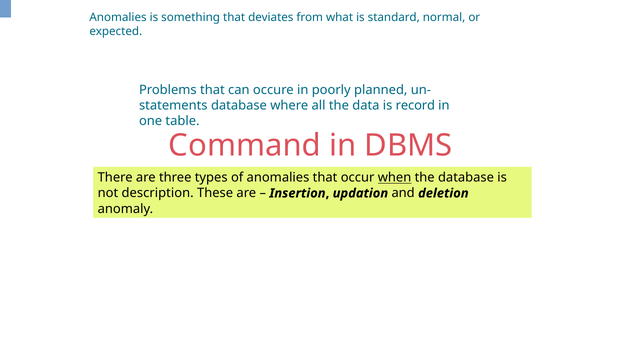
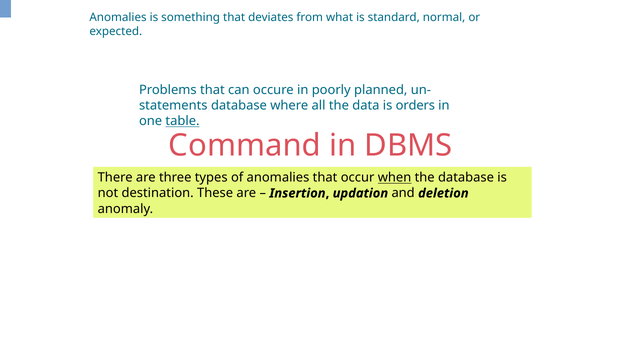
record: record -> orders
table underline: none -> present
description: description -> destination
